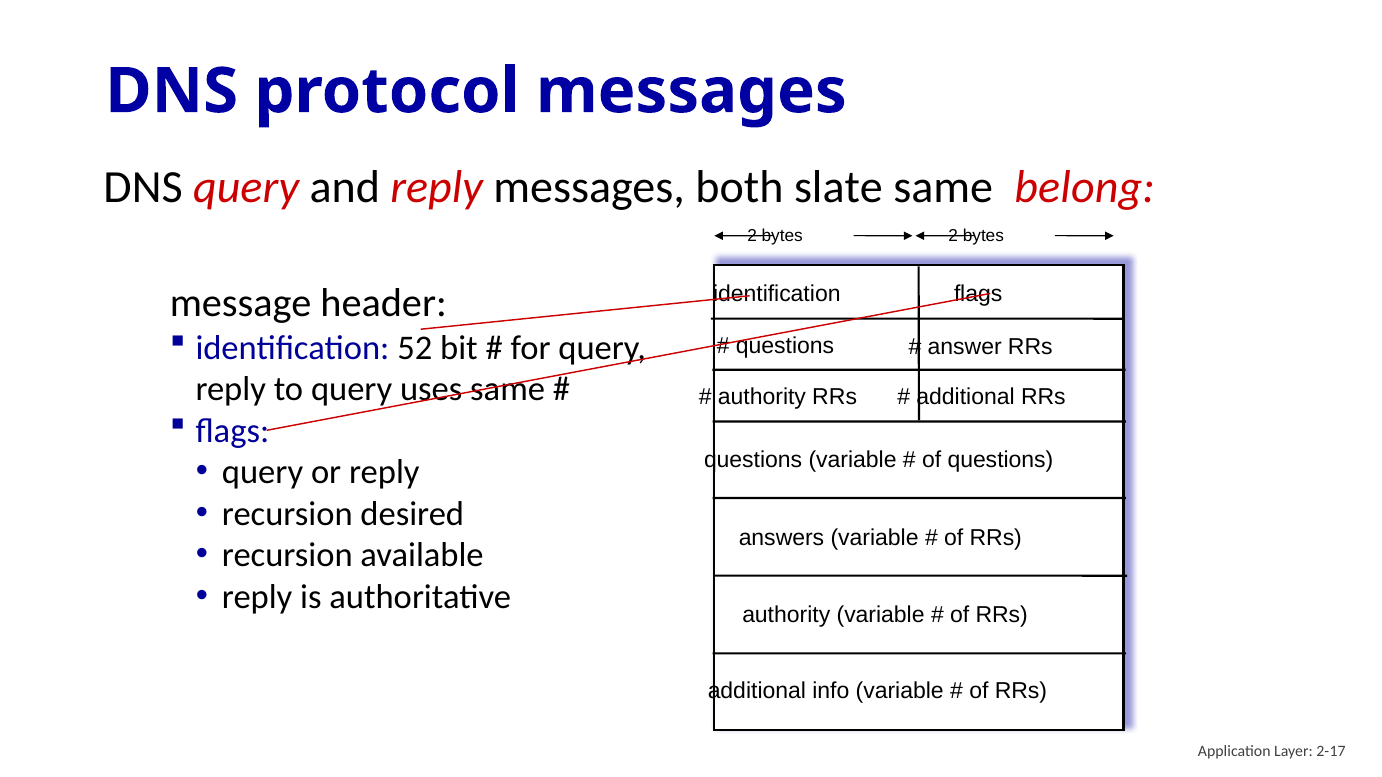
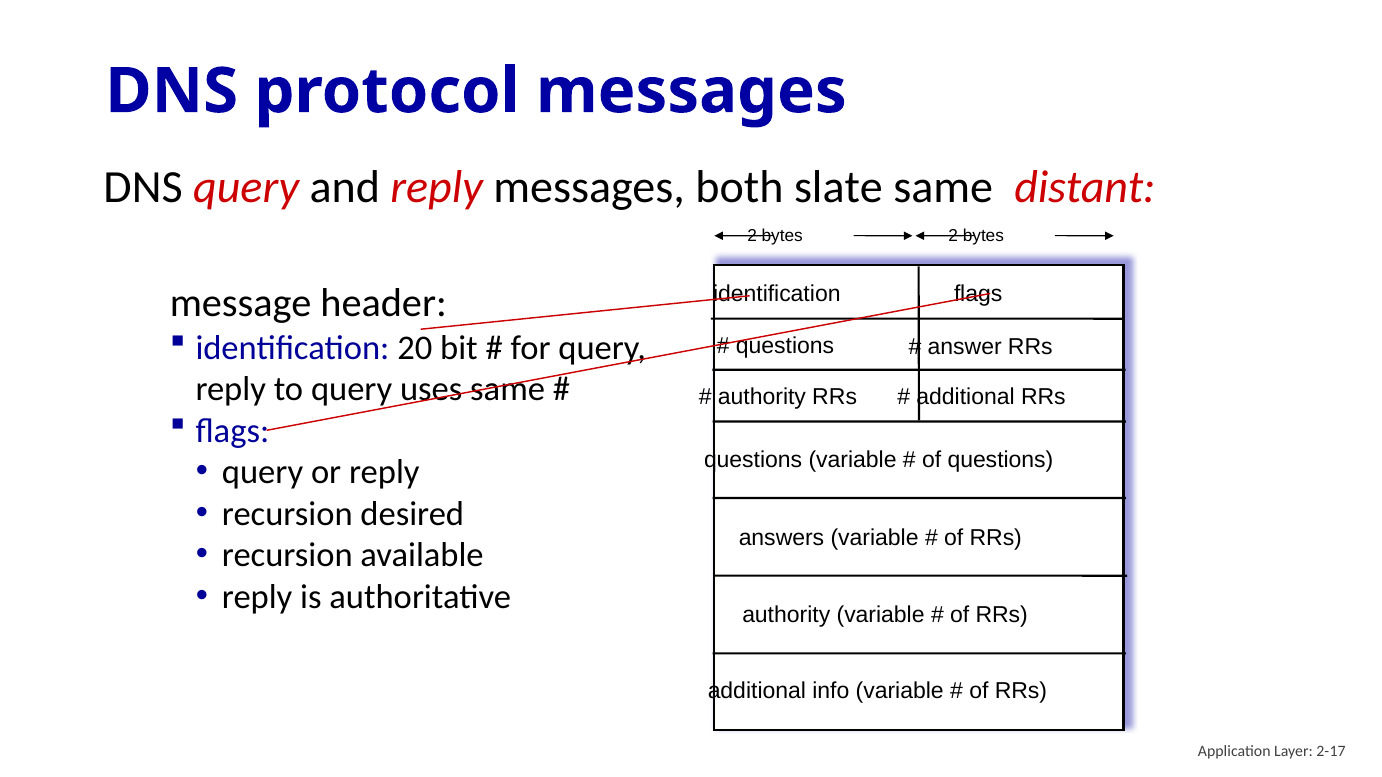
belong: belong -> distant
52: 52 -> 20
